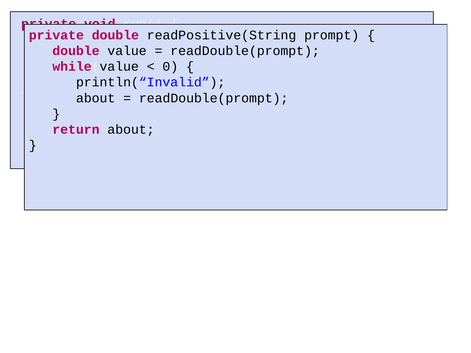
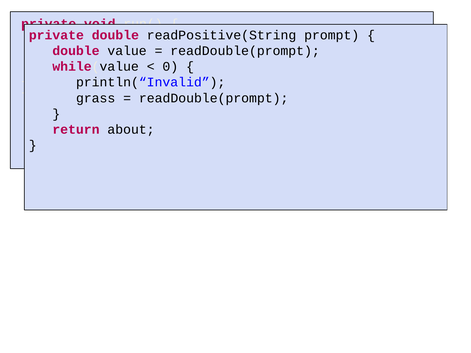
about at (96, 98): about -> grass
